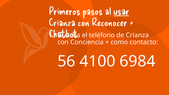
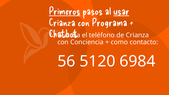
Primeros underline: none -> present
Reconocer: Reconocer -> Programa
4100: 4100 -> 5120
